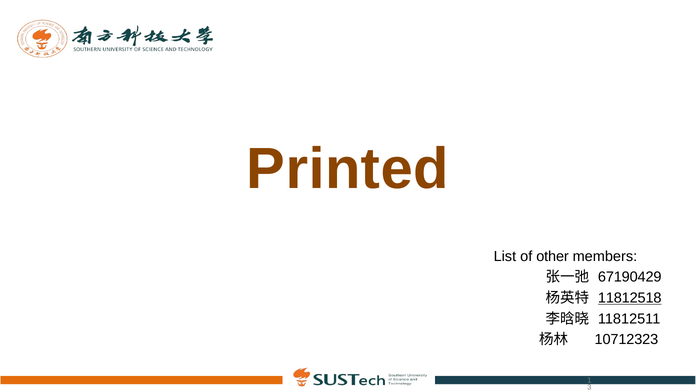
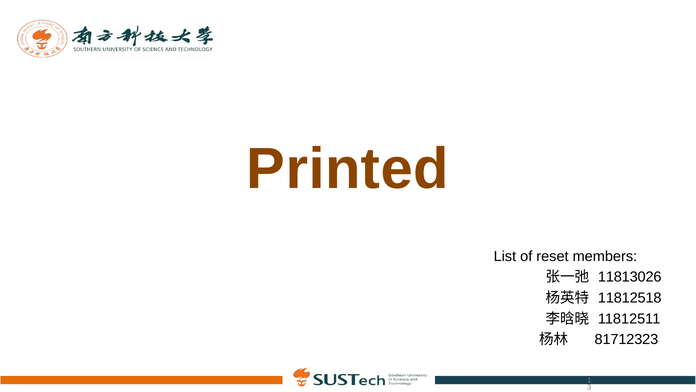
other: other -> reset
67190429: 67190429 -> 11813026
11812518 underline: present -> none
10712323: 10712323 -> 81712323
